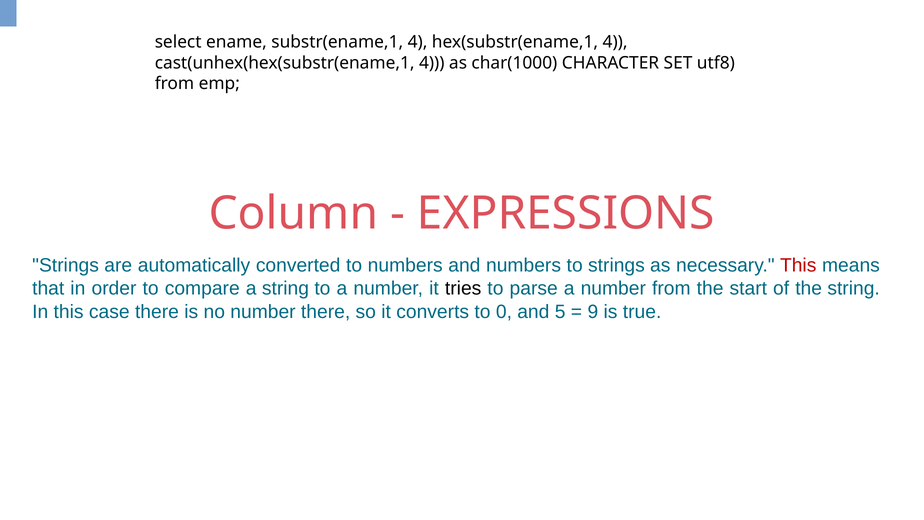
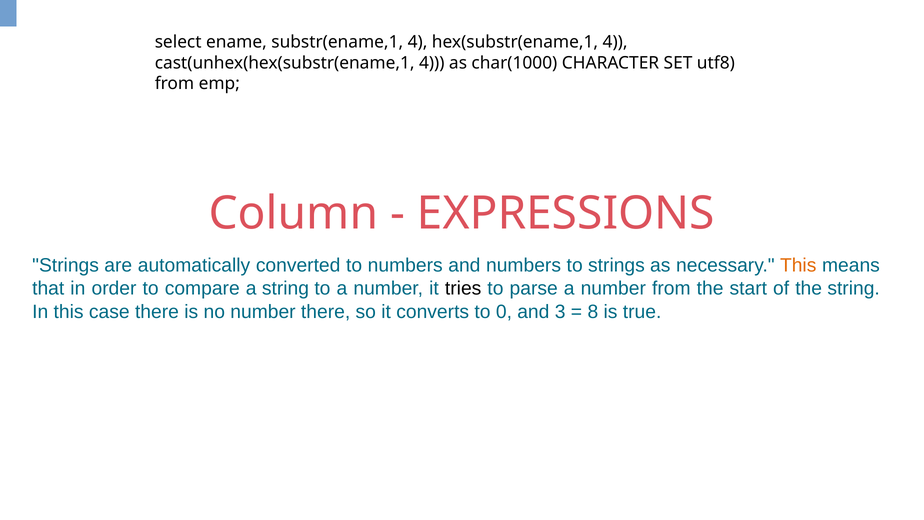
This at (798, 265) colour: red -> orange
5: 5 -> 3
9: 9 -> 8
